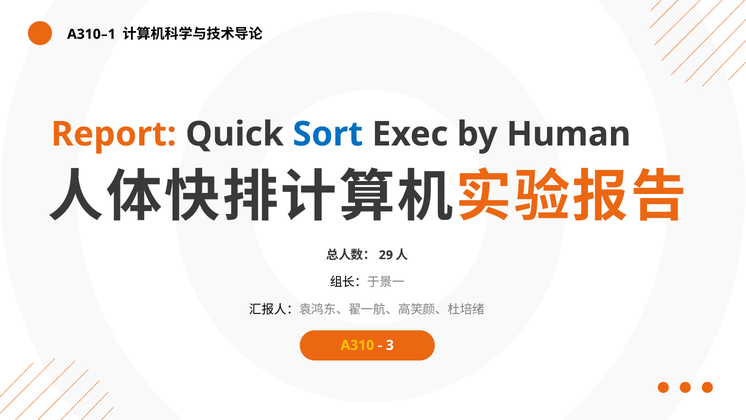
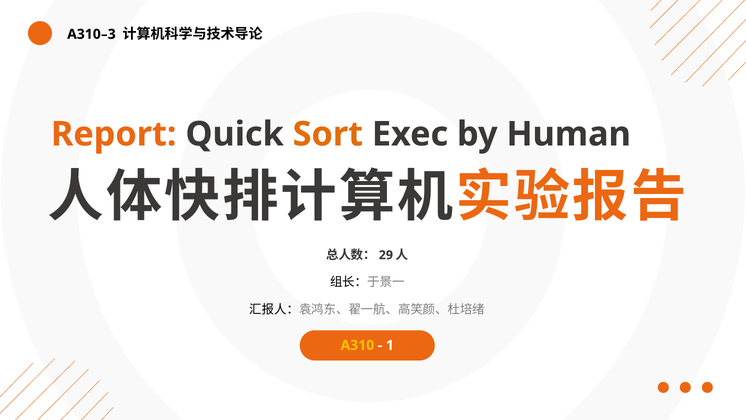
A310–1: A310–1 -> A310–3
Sort colour: blue -> orange
3: 3 -> 1
